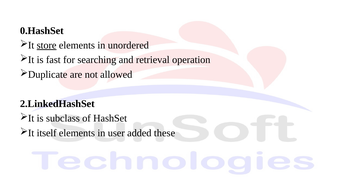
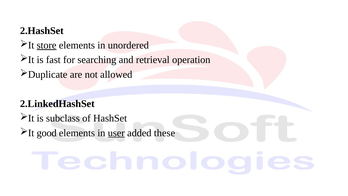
0.HashSet: 0.HashSet -> 2.HashSet
itself: itself -> good
user underline: none -> present
